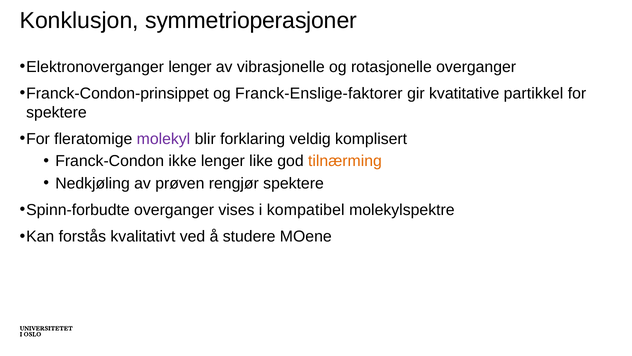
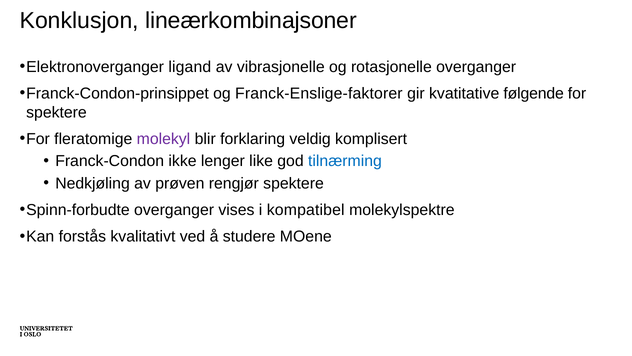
symmetrioperasjoner: symmetrioperasjoner -> lineærkombinajsoner
Elektronoverganger lenger: lenger -> ligand
partikkel: partikkel -> følgende
tilnærming colour: orange -> blue
